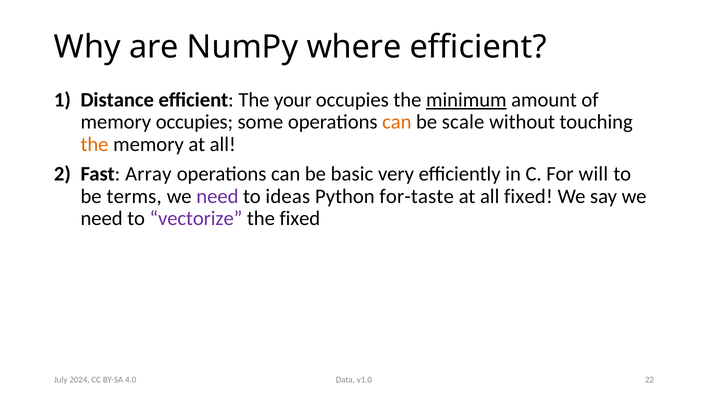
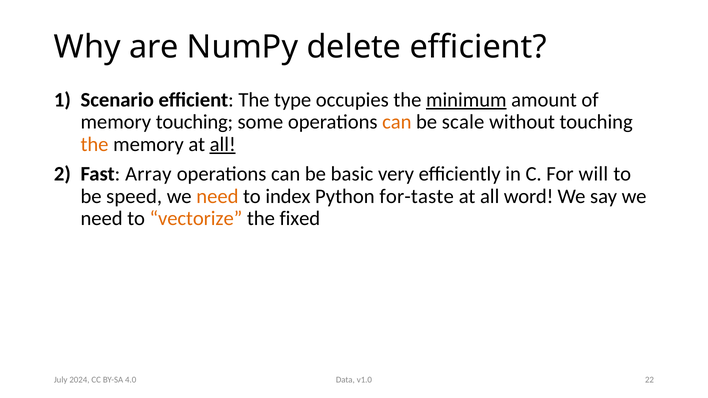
where: where -> delete
Distance: Distance -> Scenario
your: your -> type
memory occupies: occupies -> touching
all at (223, 145) underline: none -> present
terms: terms -> speed
need at (217, 197) colour: purple -> orange
ideas: ideas -> index
all fixed: fixed -> word
vectorize colour: purple -> orange
